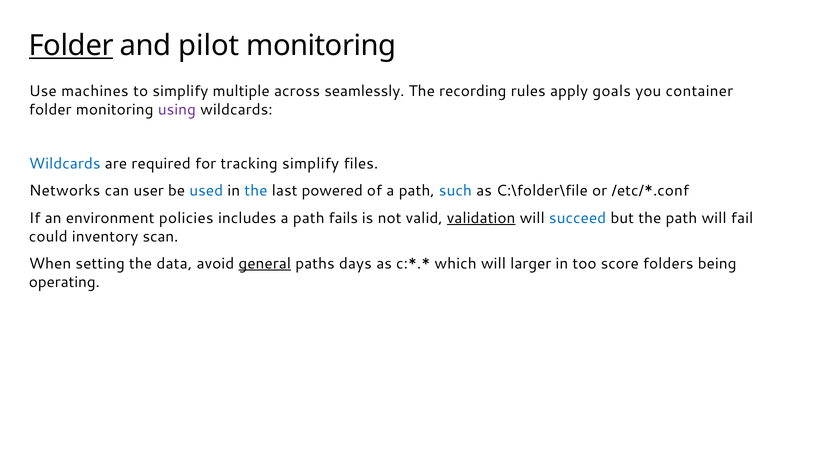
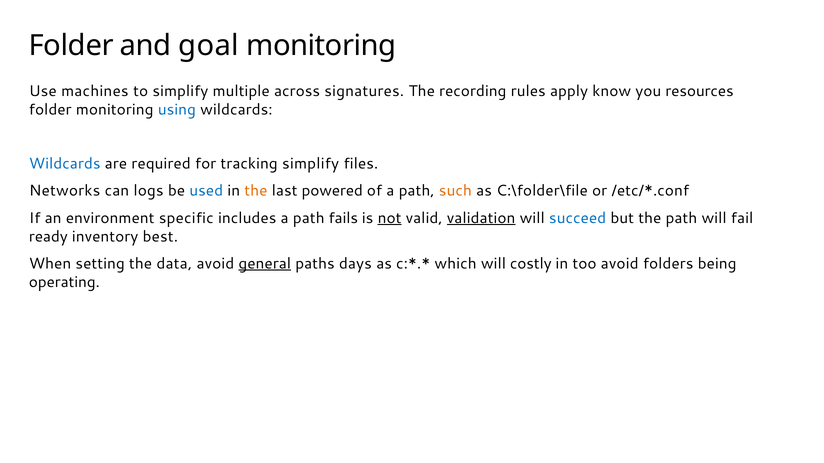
Folder at (71, 46) underline: present -> none
pilot: pilot -> goal
seamlessly: seamlessly -> signatures
goals: goals -> know
container: container -> resources
using colour: purple -> blue
user: user -> logs
the at (256, 191) colour: blue -> orange
such colour: blue -> orange
policies: policies -> specific
not underline: none -> present
could: could -> ready
scan: scan -> best
larger: larger -> costly
too score: score -> avoid
